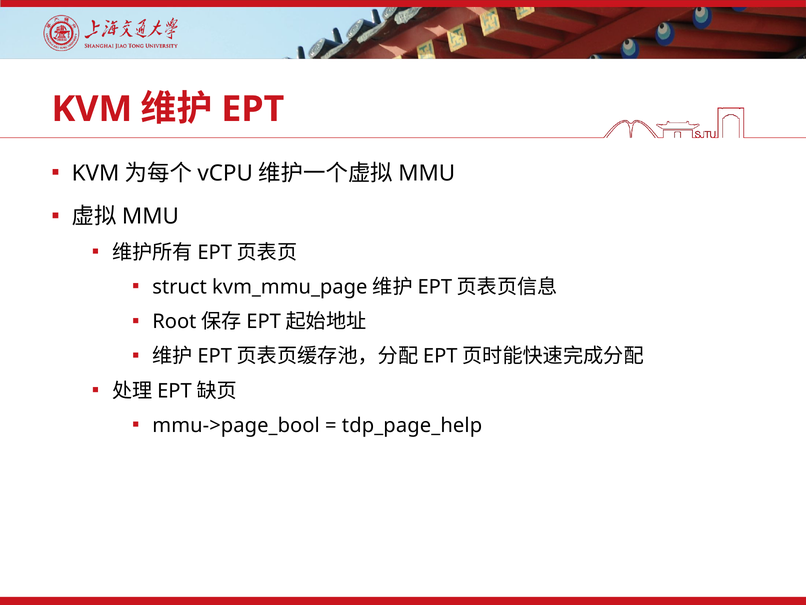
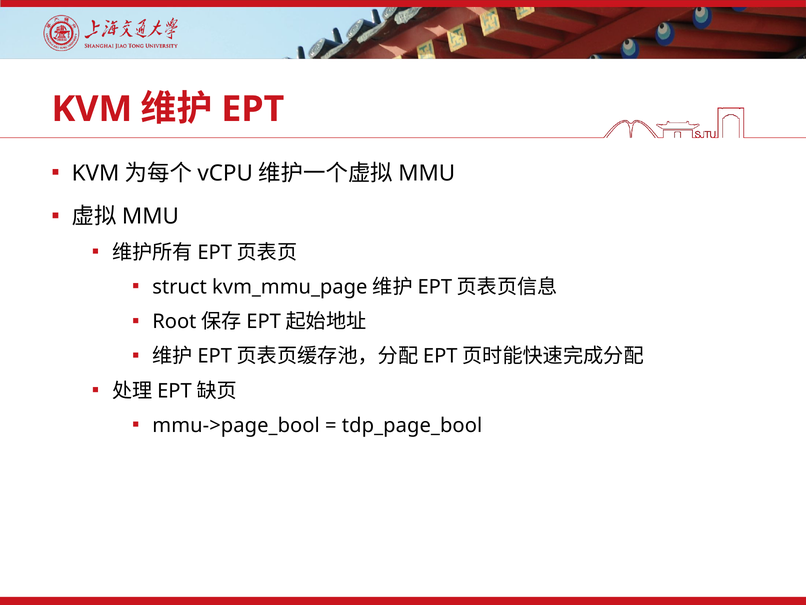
tdp_page_help: tdp_page_help -> tdp_page_bool
